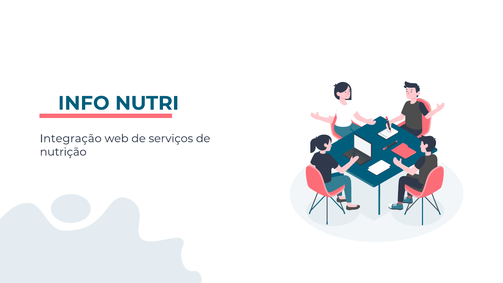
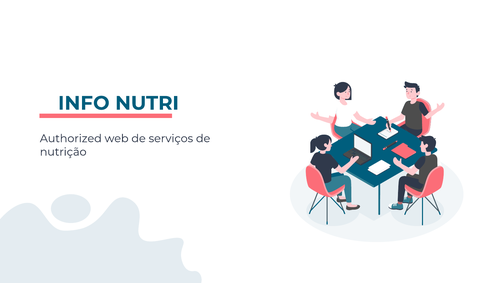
Integração: Integração -> Authorized
